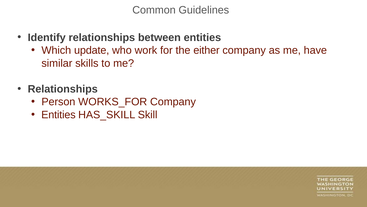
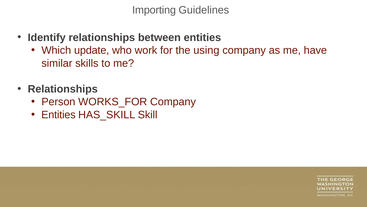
Common: Common -> Importing
either: either -> using
